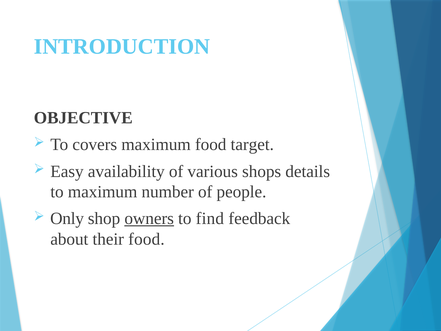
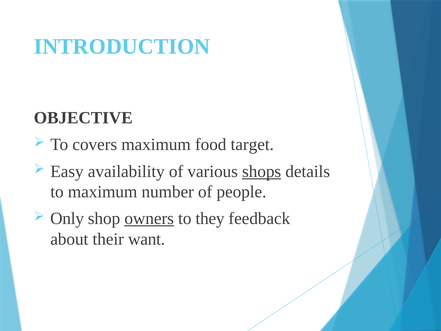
shops underline: none -> present
find: find -> they
their food: food -> want
